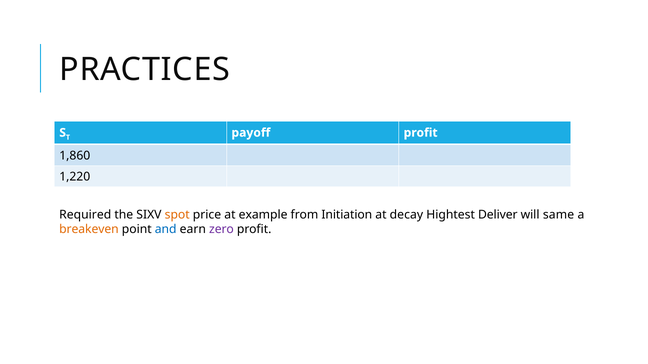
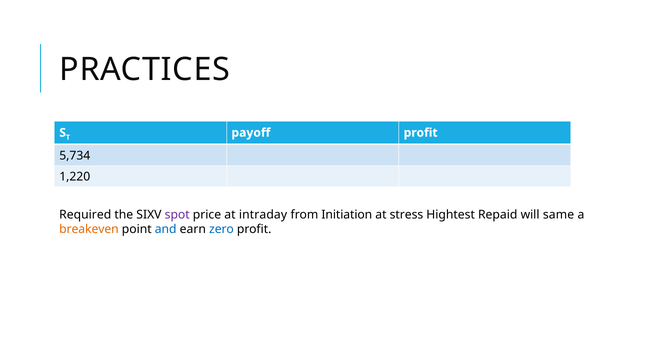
1,860: 1,860 -> 5,734
spot colour: orange -> purple
example: example -> intraday
decay: decay -> stress
Deliver: Deliver -> Repaid
zero colour: purple -> blue
